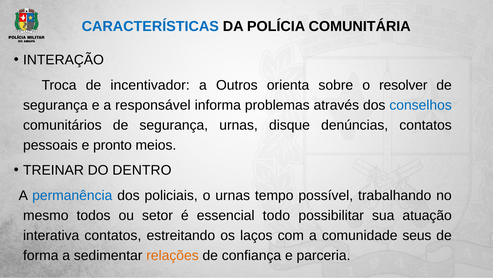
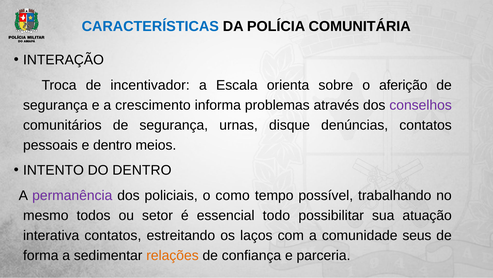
Outros: Outros -> Escala
resolver: resolver -> aferição
responsável: responsável -> crescimento
conselhos colour: blue -> purple
e pronto: pronto -> dentro
TREINAR: TREINAR -> INTENTO
permanência colour: blue -> purple
o urnas: urnas -> como
